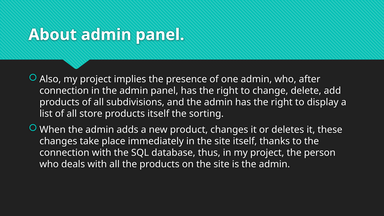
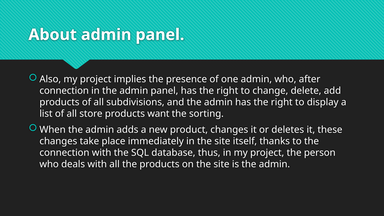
products itself: itself -> want
